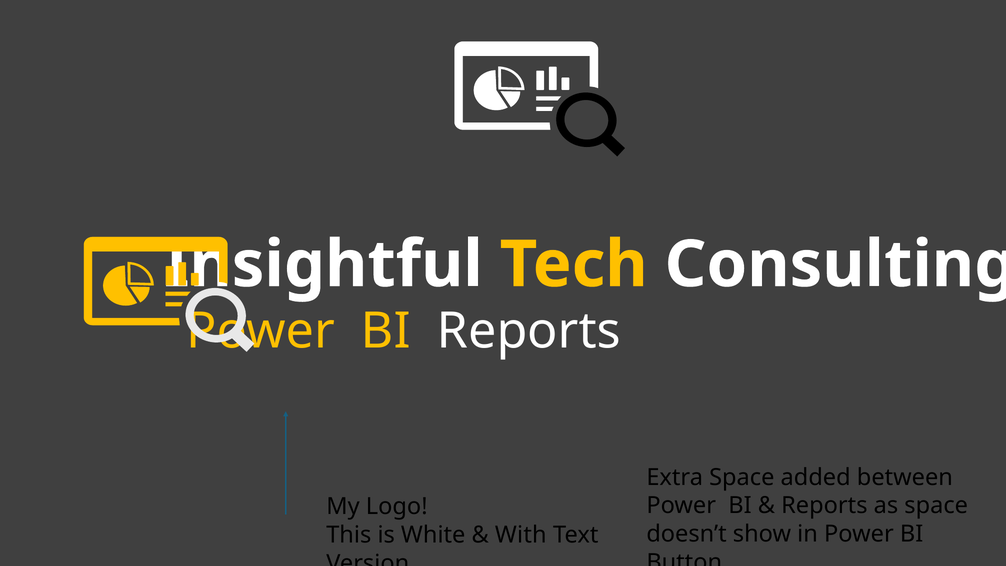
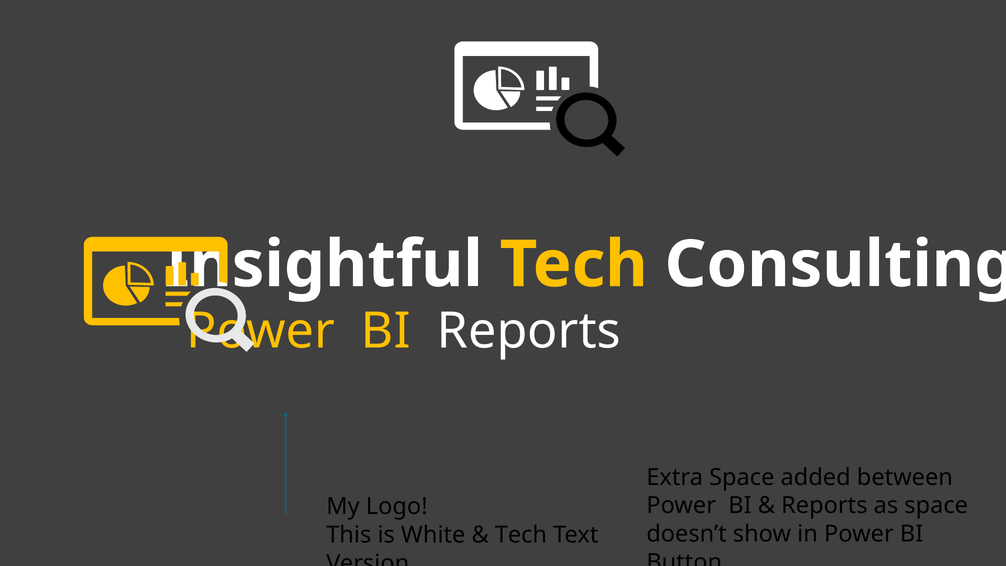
With at (521, 535): With -> Tech
